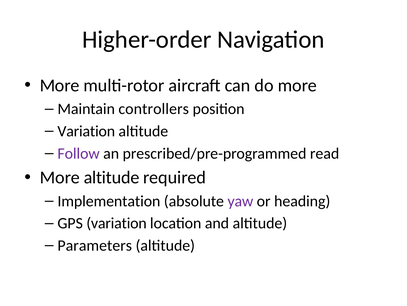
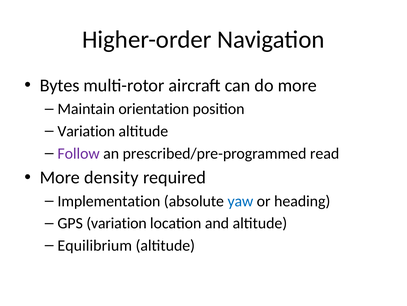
More at (60, 85): More -> Bytes
controllers: controllers -> orientation
More altitude: altitude -> density
yaw colour: purple -> blue
Parameters: Parameters -> Equilibrium
